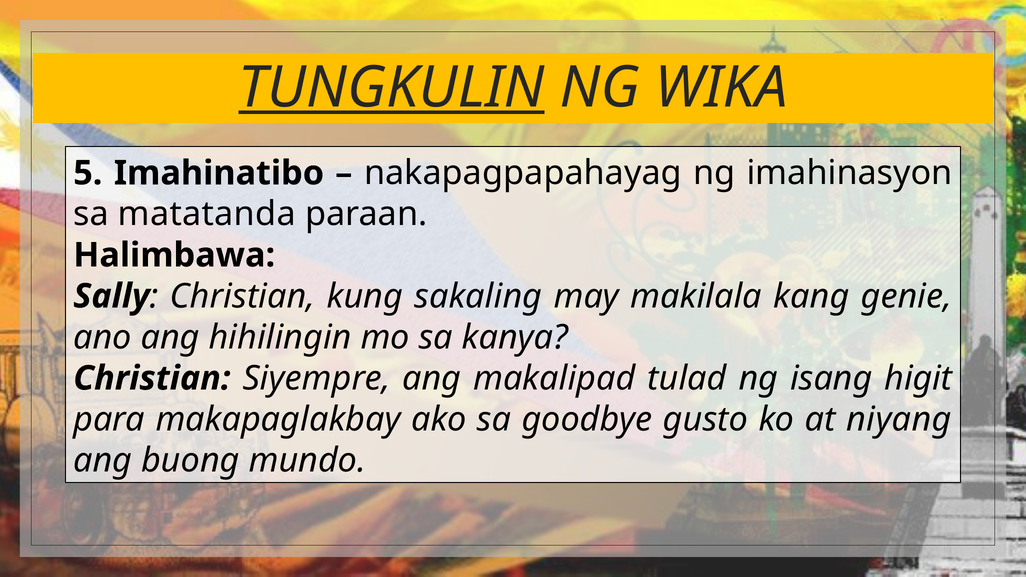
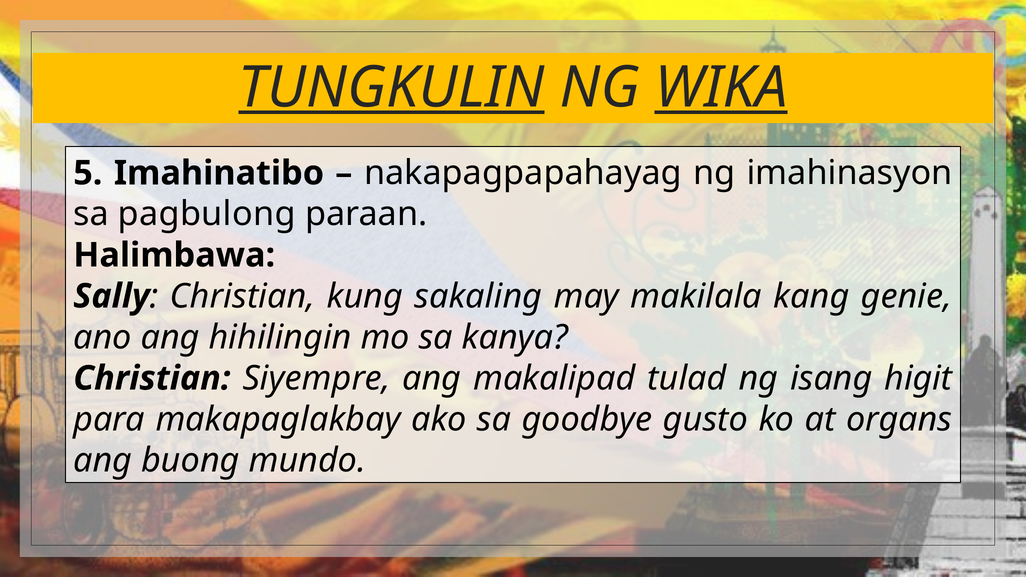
WIKA underline: none -> present
matatanda: matatanda -> pagbulong
niyang: niyang -> organs
